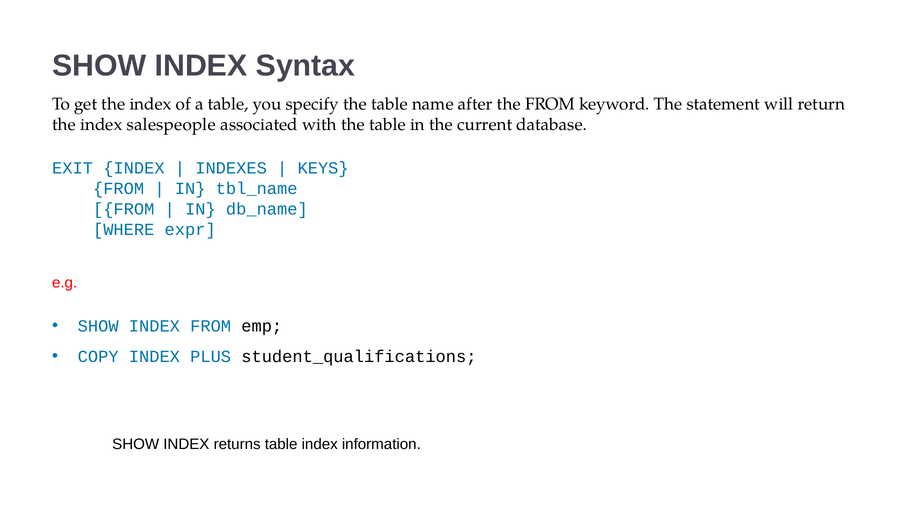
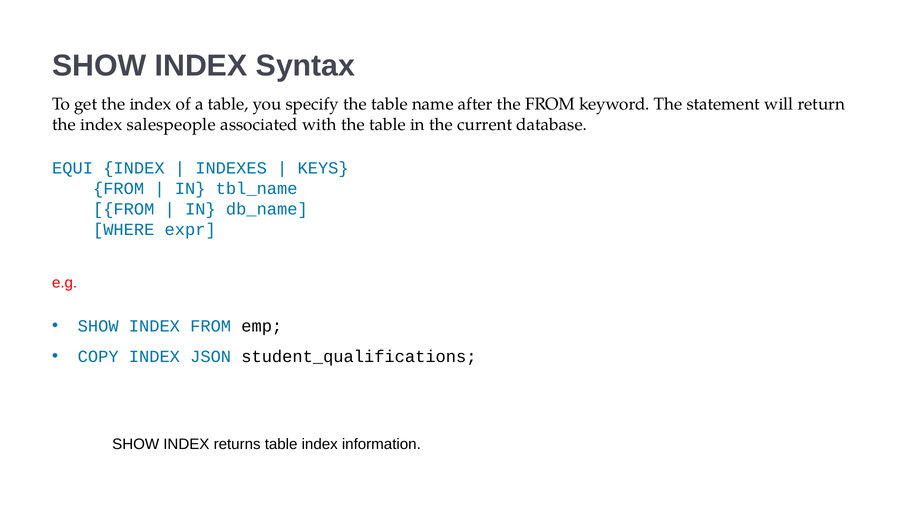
EXIT: EXIT -> EQUI
PLUS: PLUS -> JSON
